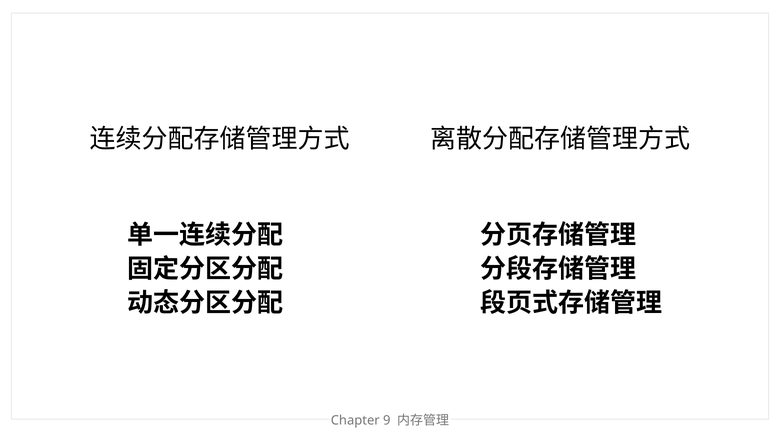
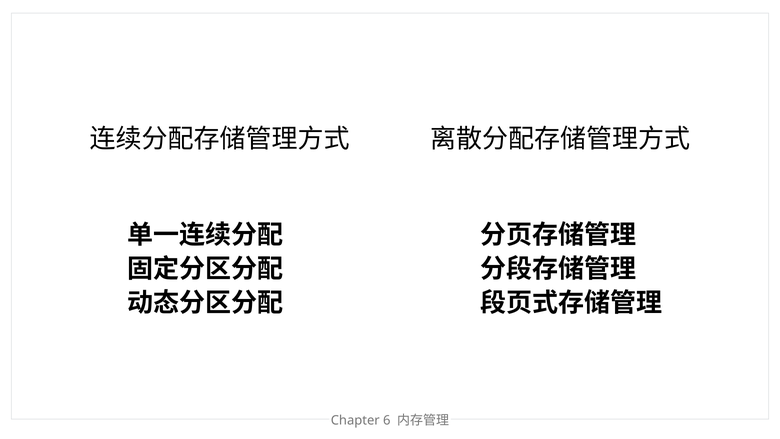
9: 9 -> 6
